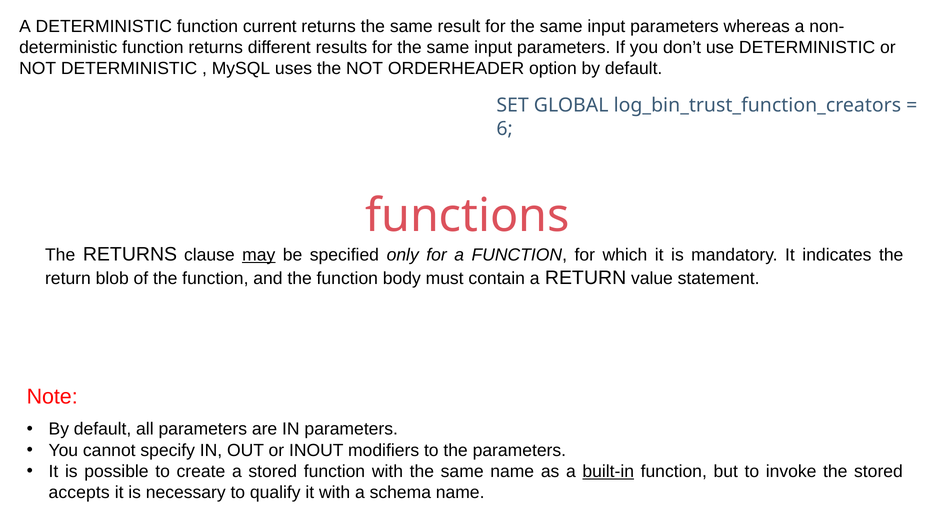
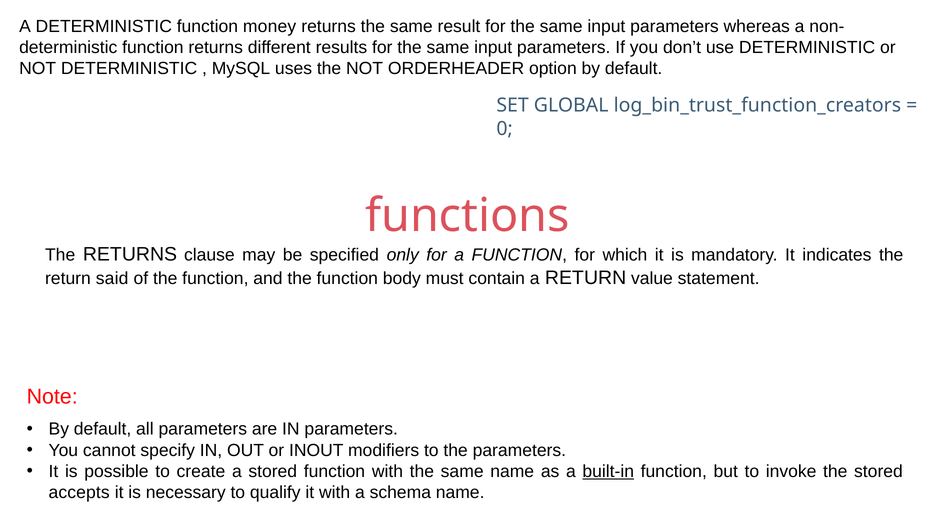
current: current -> money
6: 6 -> 0
may underline: present -> none
blob: blob -> said
